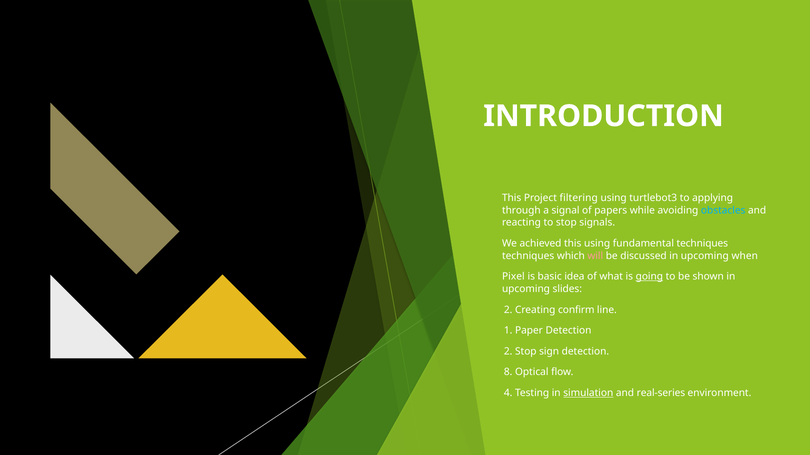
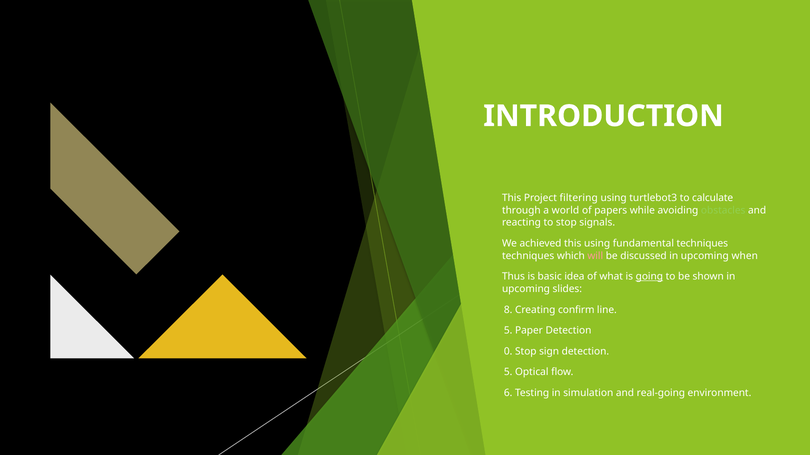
applying: applying -> calculate
signal: signal -> world
obstacles colour: light blue -> light green
Pixel: Pixel -> Thus
2 at (508, 310): 2 -> 8
1 at (508, 331): 1 -> 5
2 at (508, 352): 2 -> 0
8 at (508, 373): 8 -> 5
4: 4 -> 6
simulation underline: present -> none
real-series: real-series -> real-going
